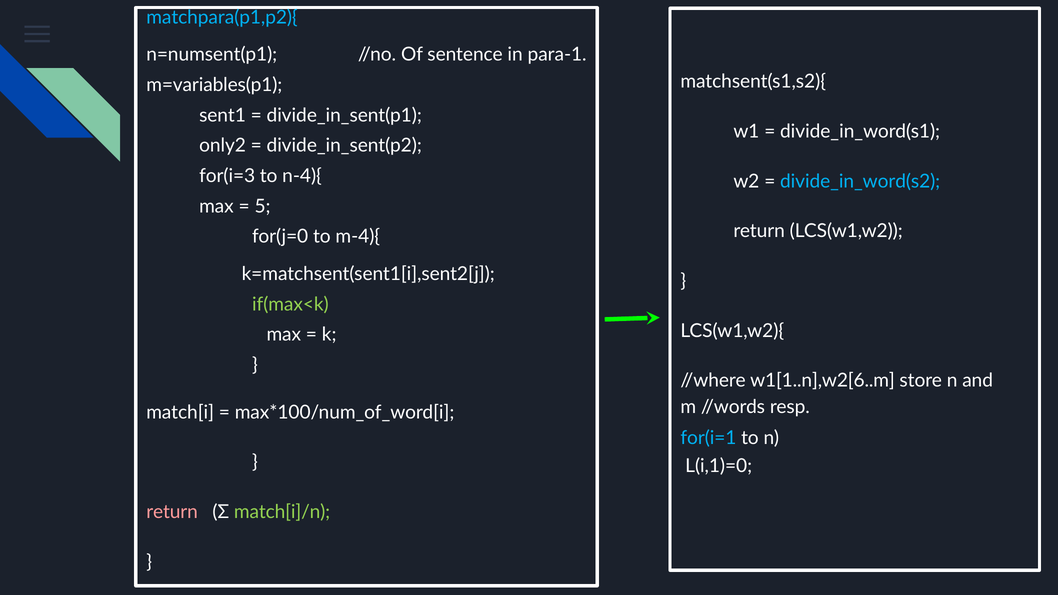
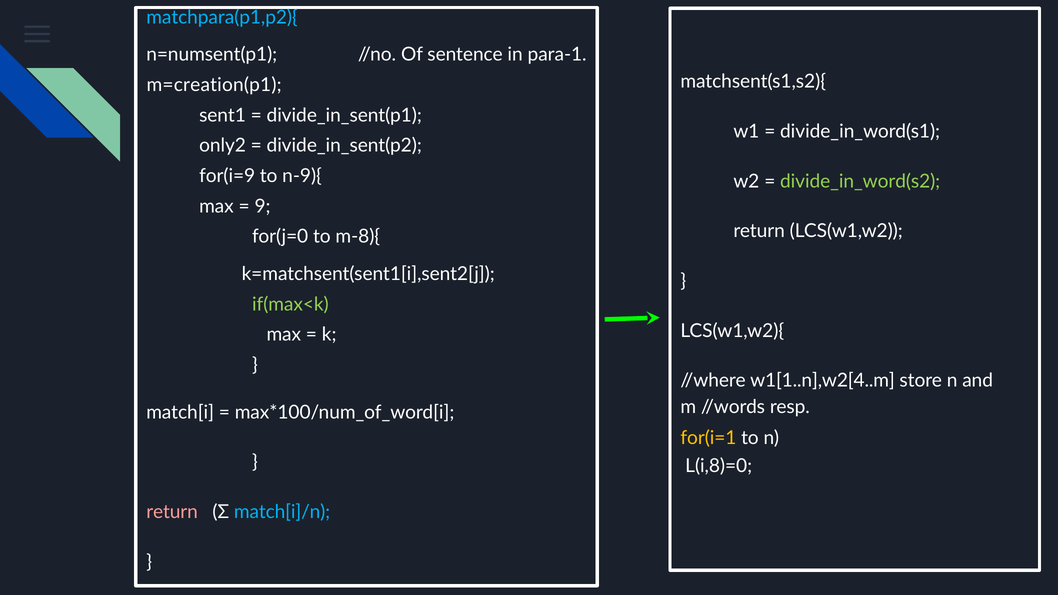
m=variables(p1: m=variables(p1 -> m=creation(p1
for(i=3: for(i=3 -> for(i=9
n-4){: n-4){ -> n-9){
divide_in_word(s2 colour: light blue -> light green
5: 5 -> 9
m-4){: m-4){ -> m-8){
w1[1..n],w2[6..m: w1[1..n],w2[6..m -> w1[1..n],w2[4..m
for(i=1 colour: light blue -> yellow
L(i,1)=0: L(i,1)=0 -> L(i,8)=0
match[i]/n colour: light green -> light blue
